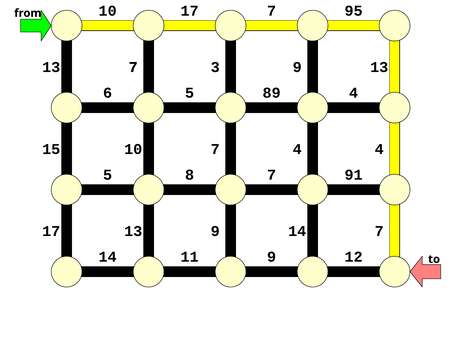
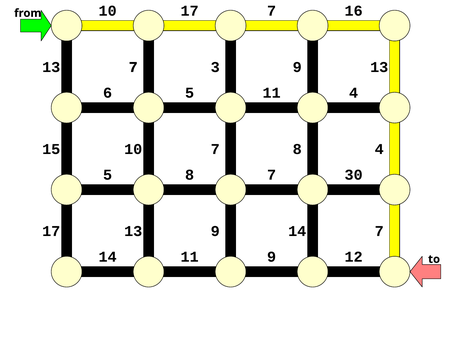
95: 95 -> 16
5 89: 89 -> 11
10 4: 4 -> 8
91: 91 -> 30
